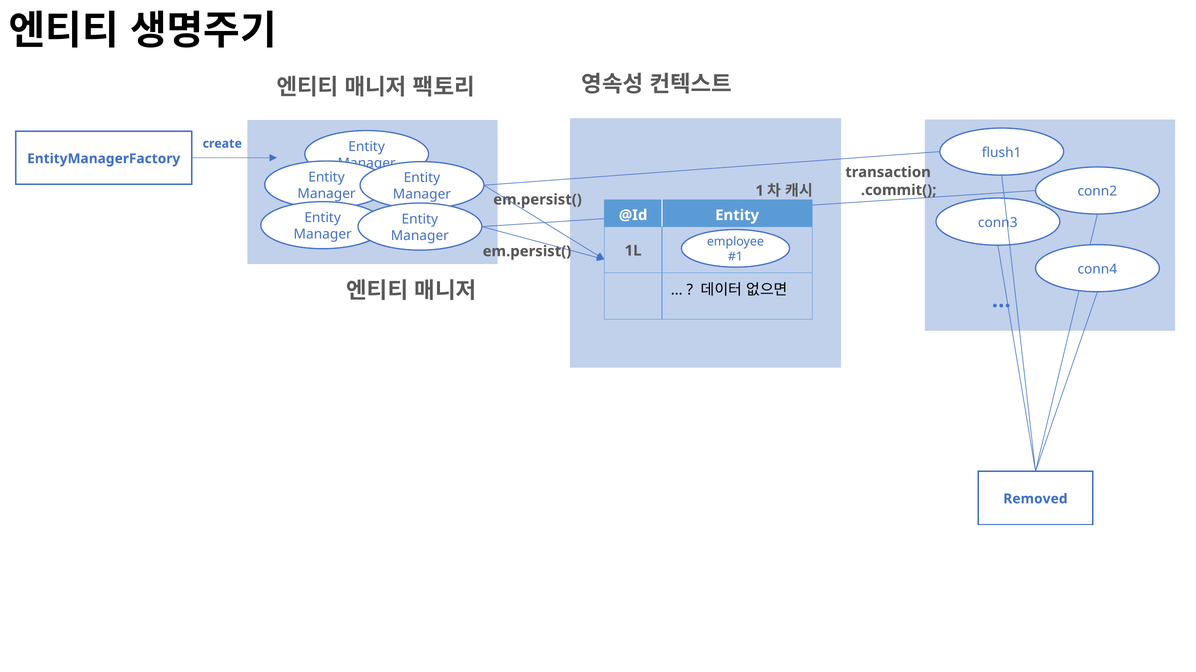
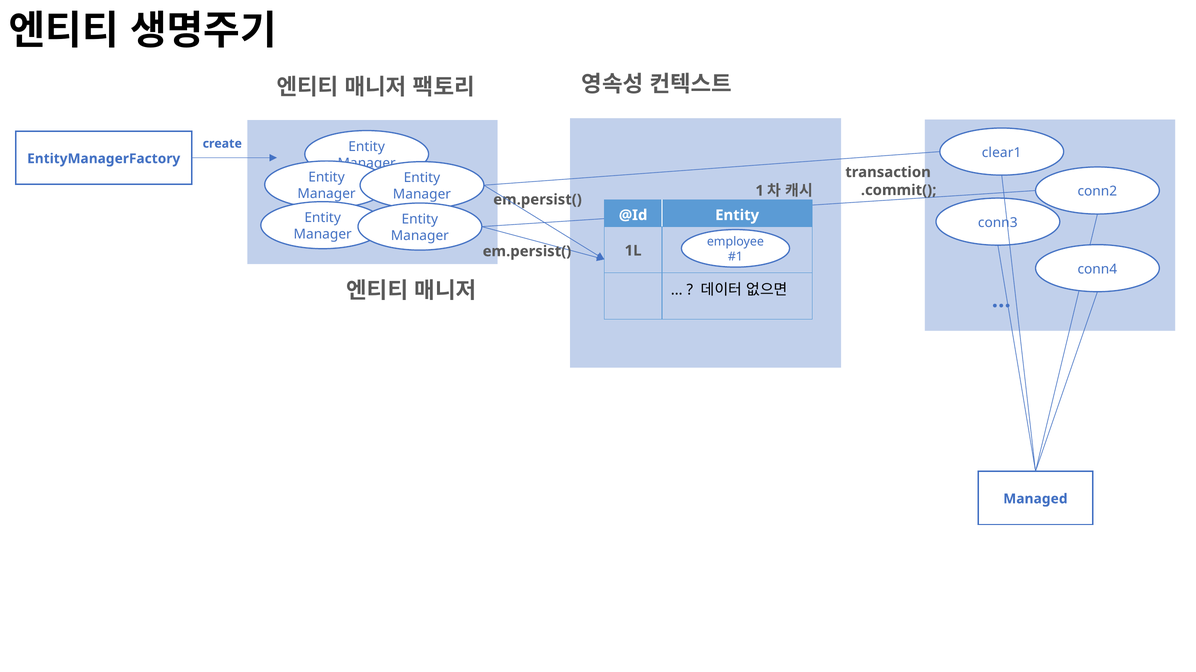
flush1: flush1 -> clear1
Removed: Removed -> Managed
